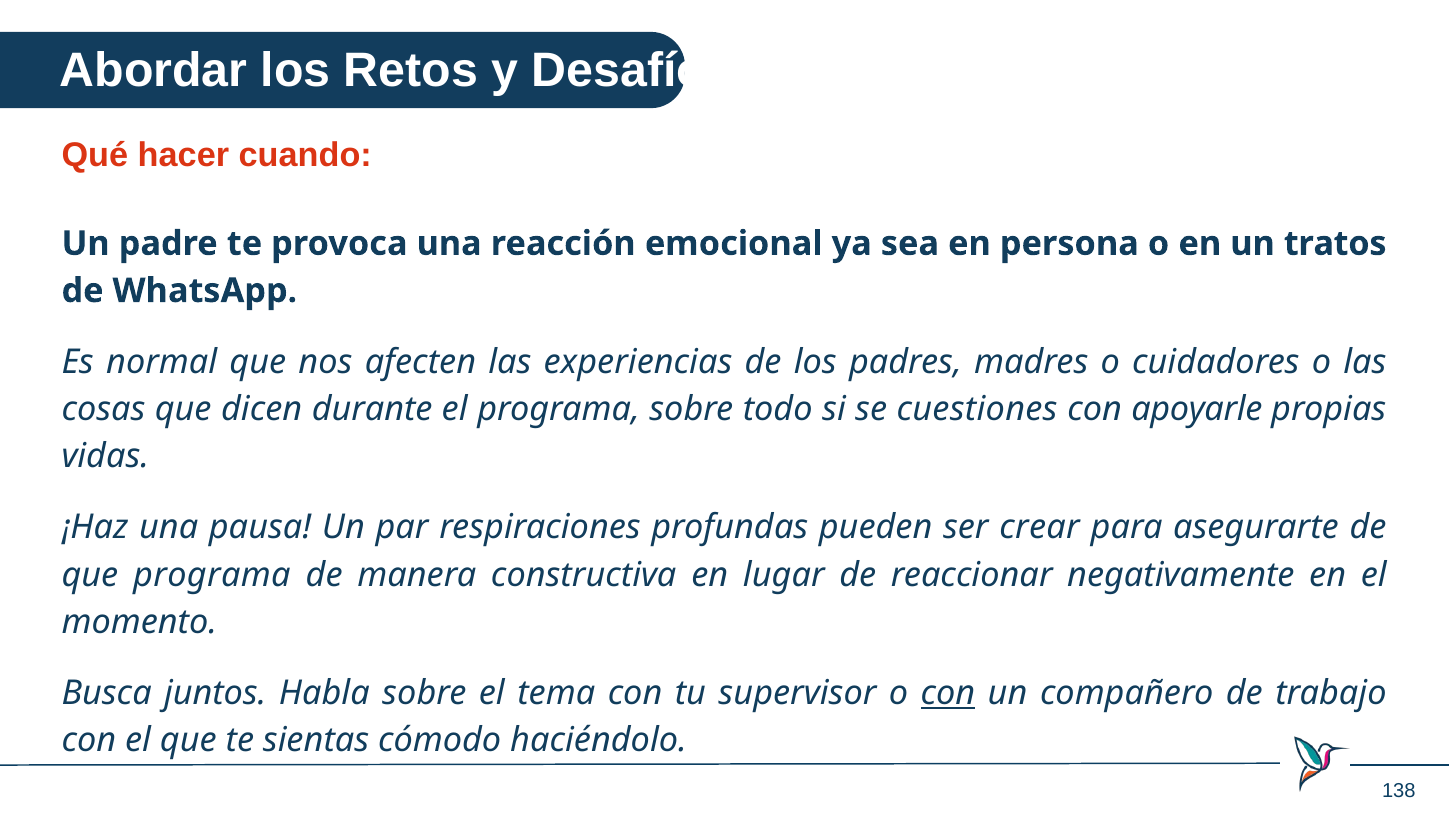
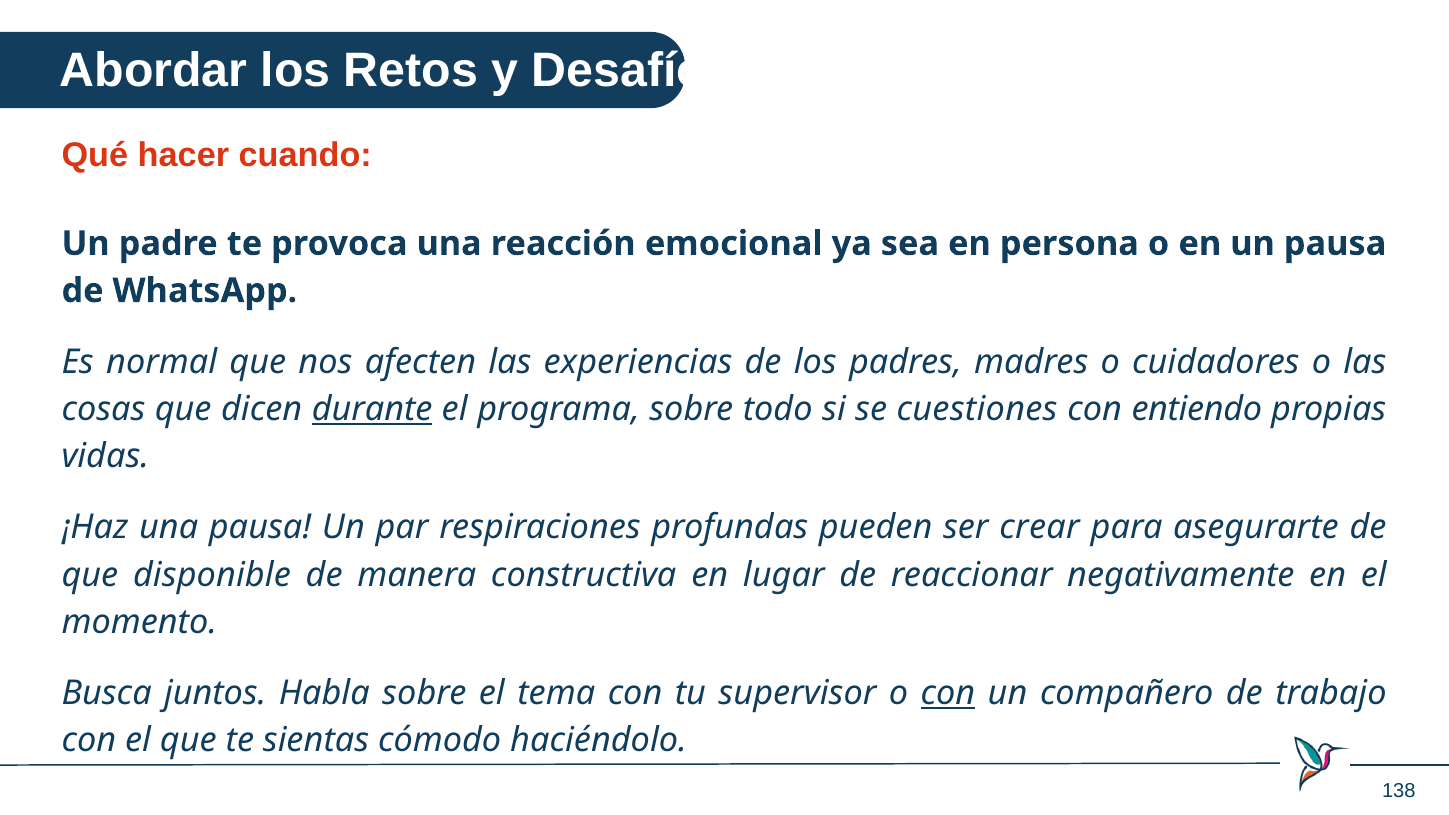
un tratos: tratos -> pausa
durante underline: none -> present
apoyarle: apoyarle -> entiendo
que programa: programa -> disponible
